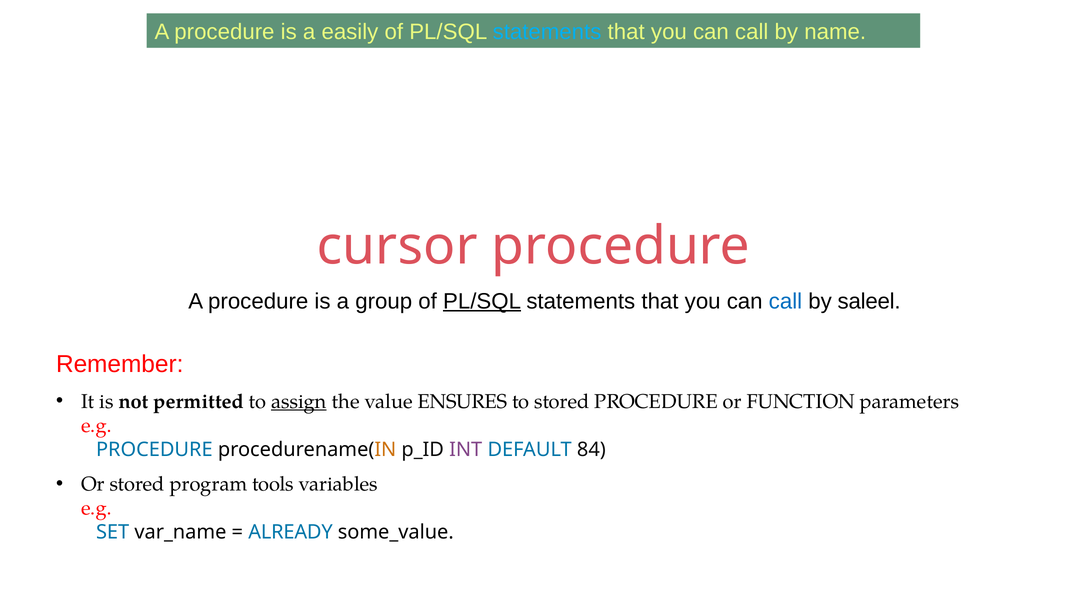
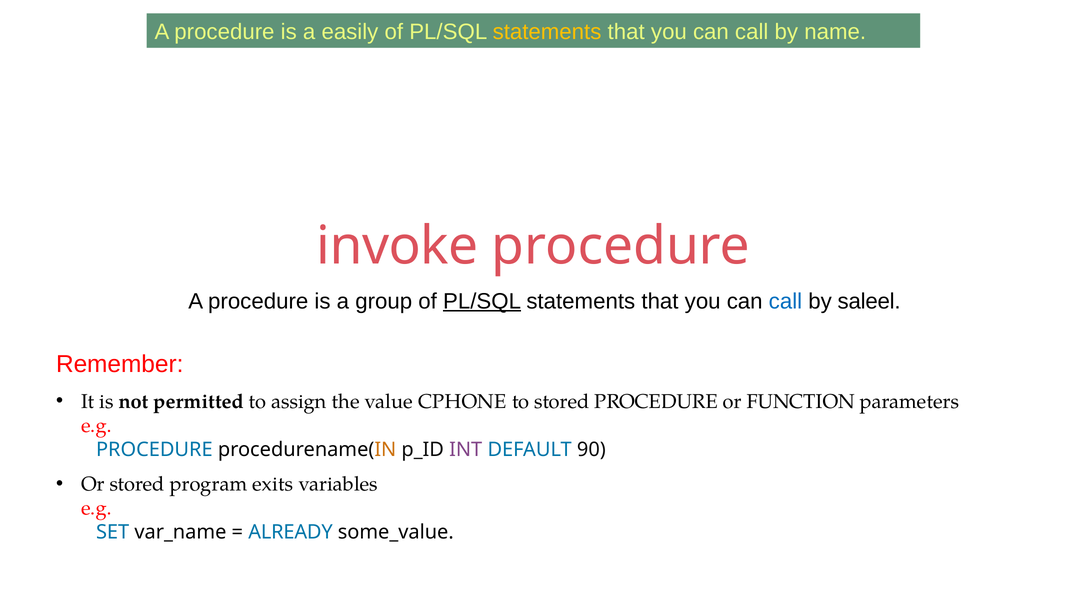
statements at (547, 32) colour: light blue -> yellow
cursor: cursor -> invoke
assign underline: present -> none
ENSURES: ENSURES -> CPHONE
84: 84 -> 90
tools: tools -> exits
